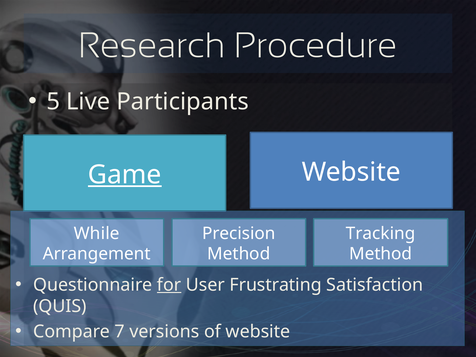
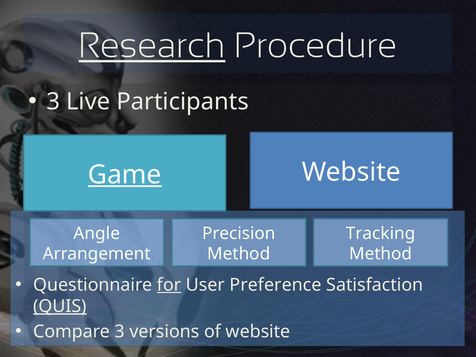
Research underline: none -> present
5 at (53, 102): 5 -> 3
While: While -> Angle
Frustrating: Frustrating -> Preference
QUIS underline: none -> present
Compare 7: 7 -> 3
